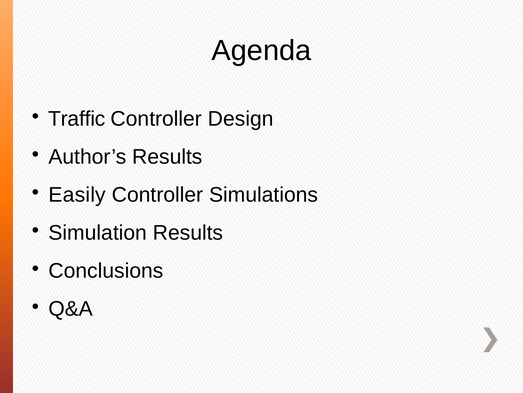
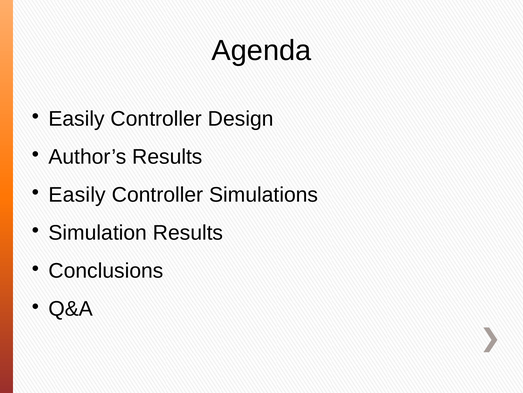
Traffic at (77, 119): Traffic -> Easily
